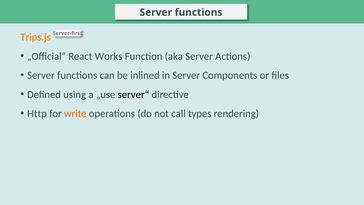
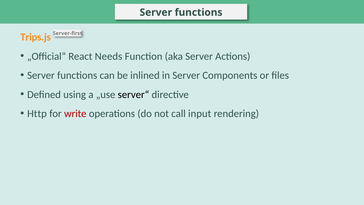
Works: Works -> Needs
write colour: orange -> red
types: types -> input
